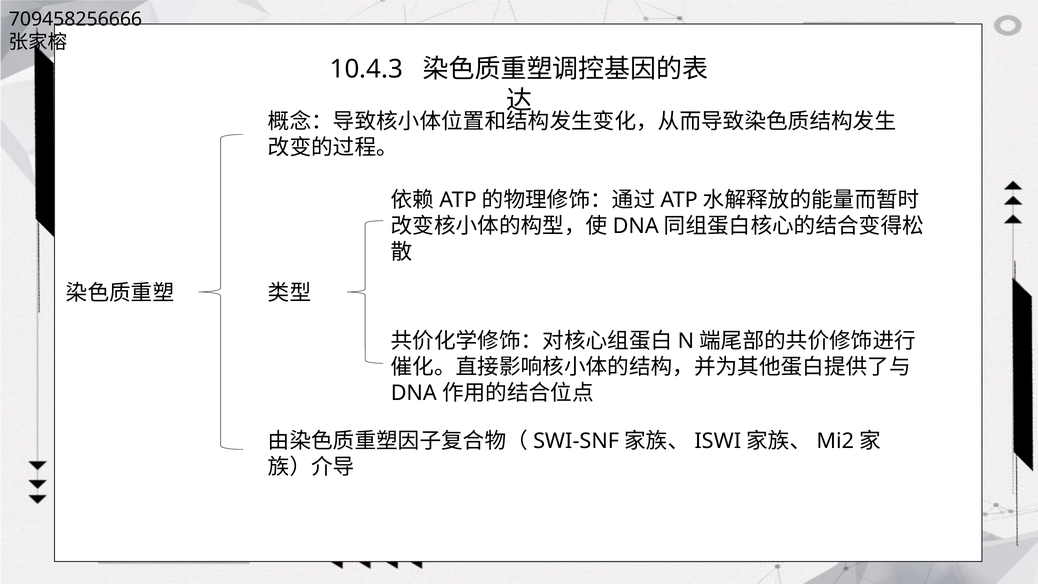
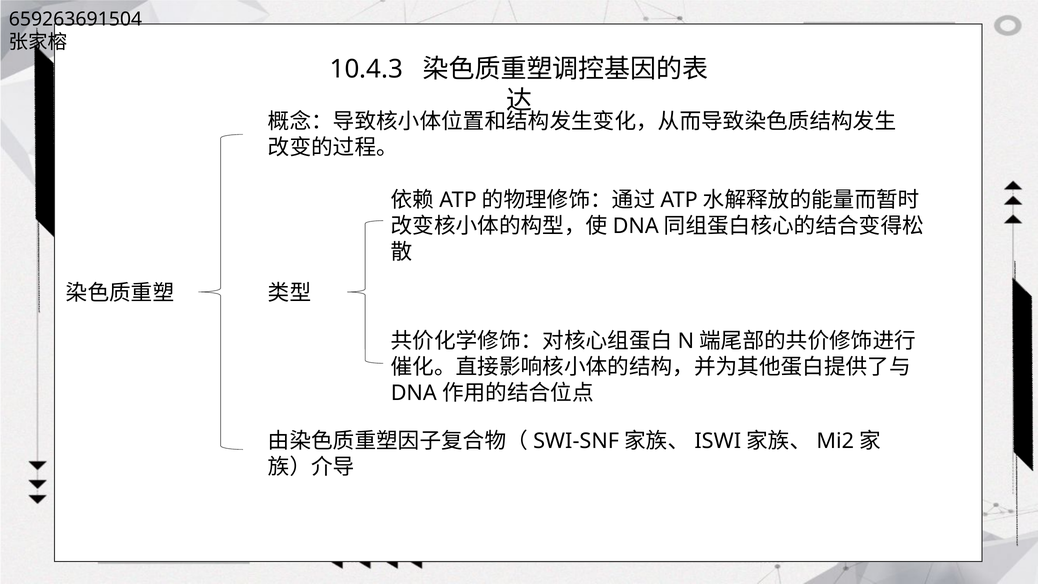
709458256666: 709458256666 -> 659263691504
